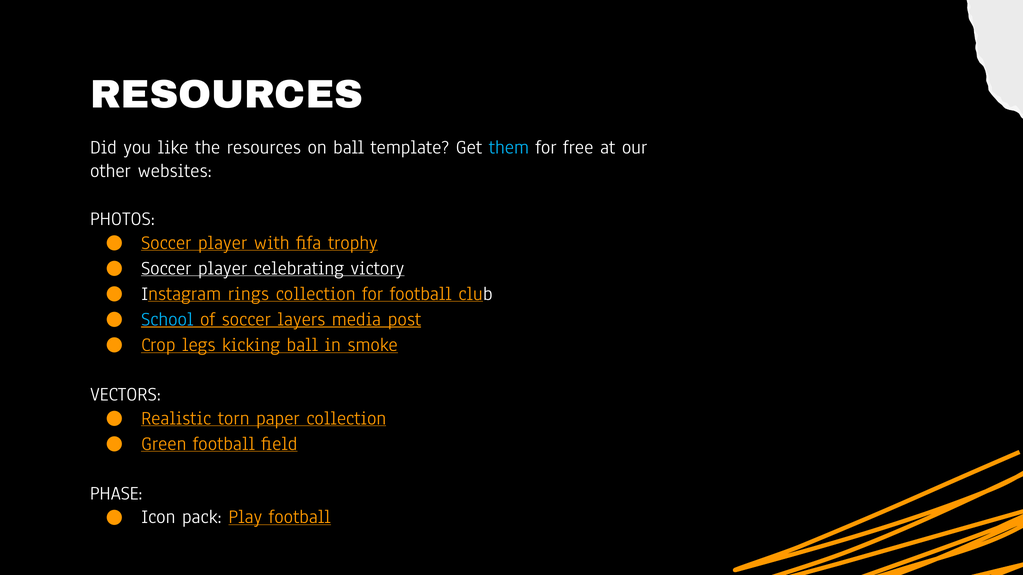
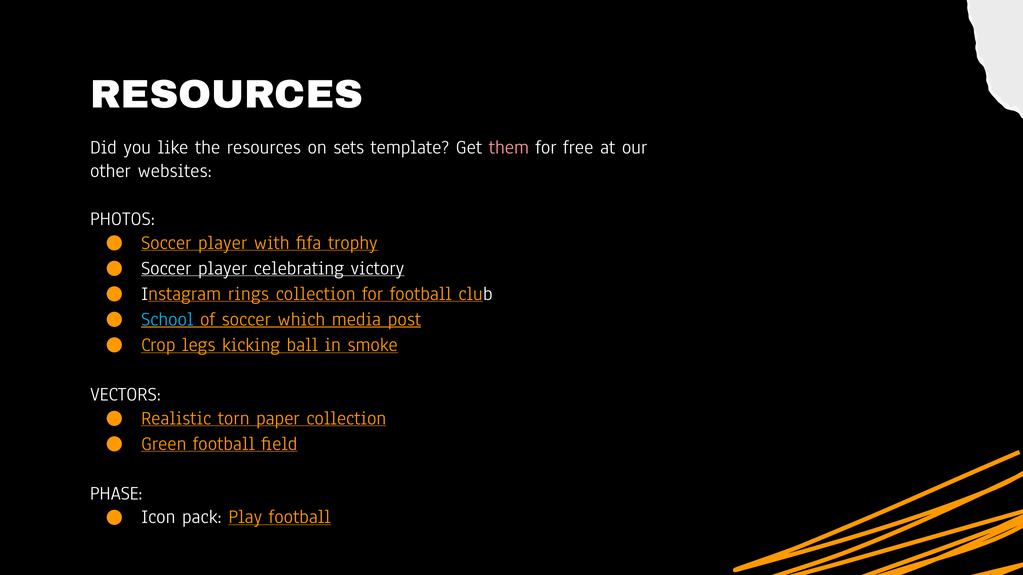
on ball: ball -> sets
them colour: light blue -> pink
layers: layers -> which
